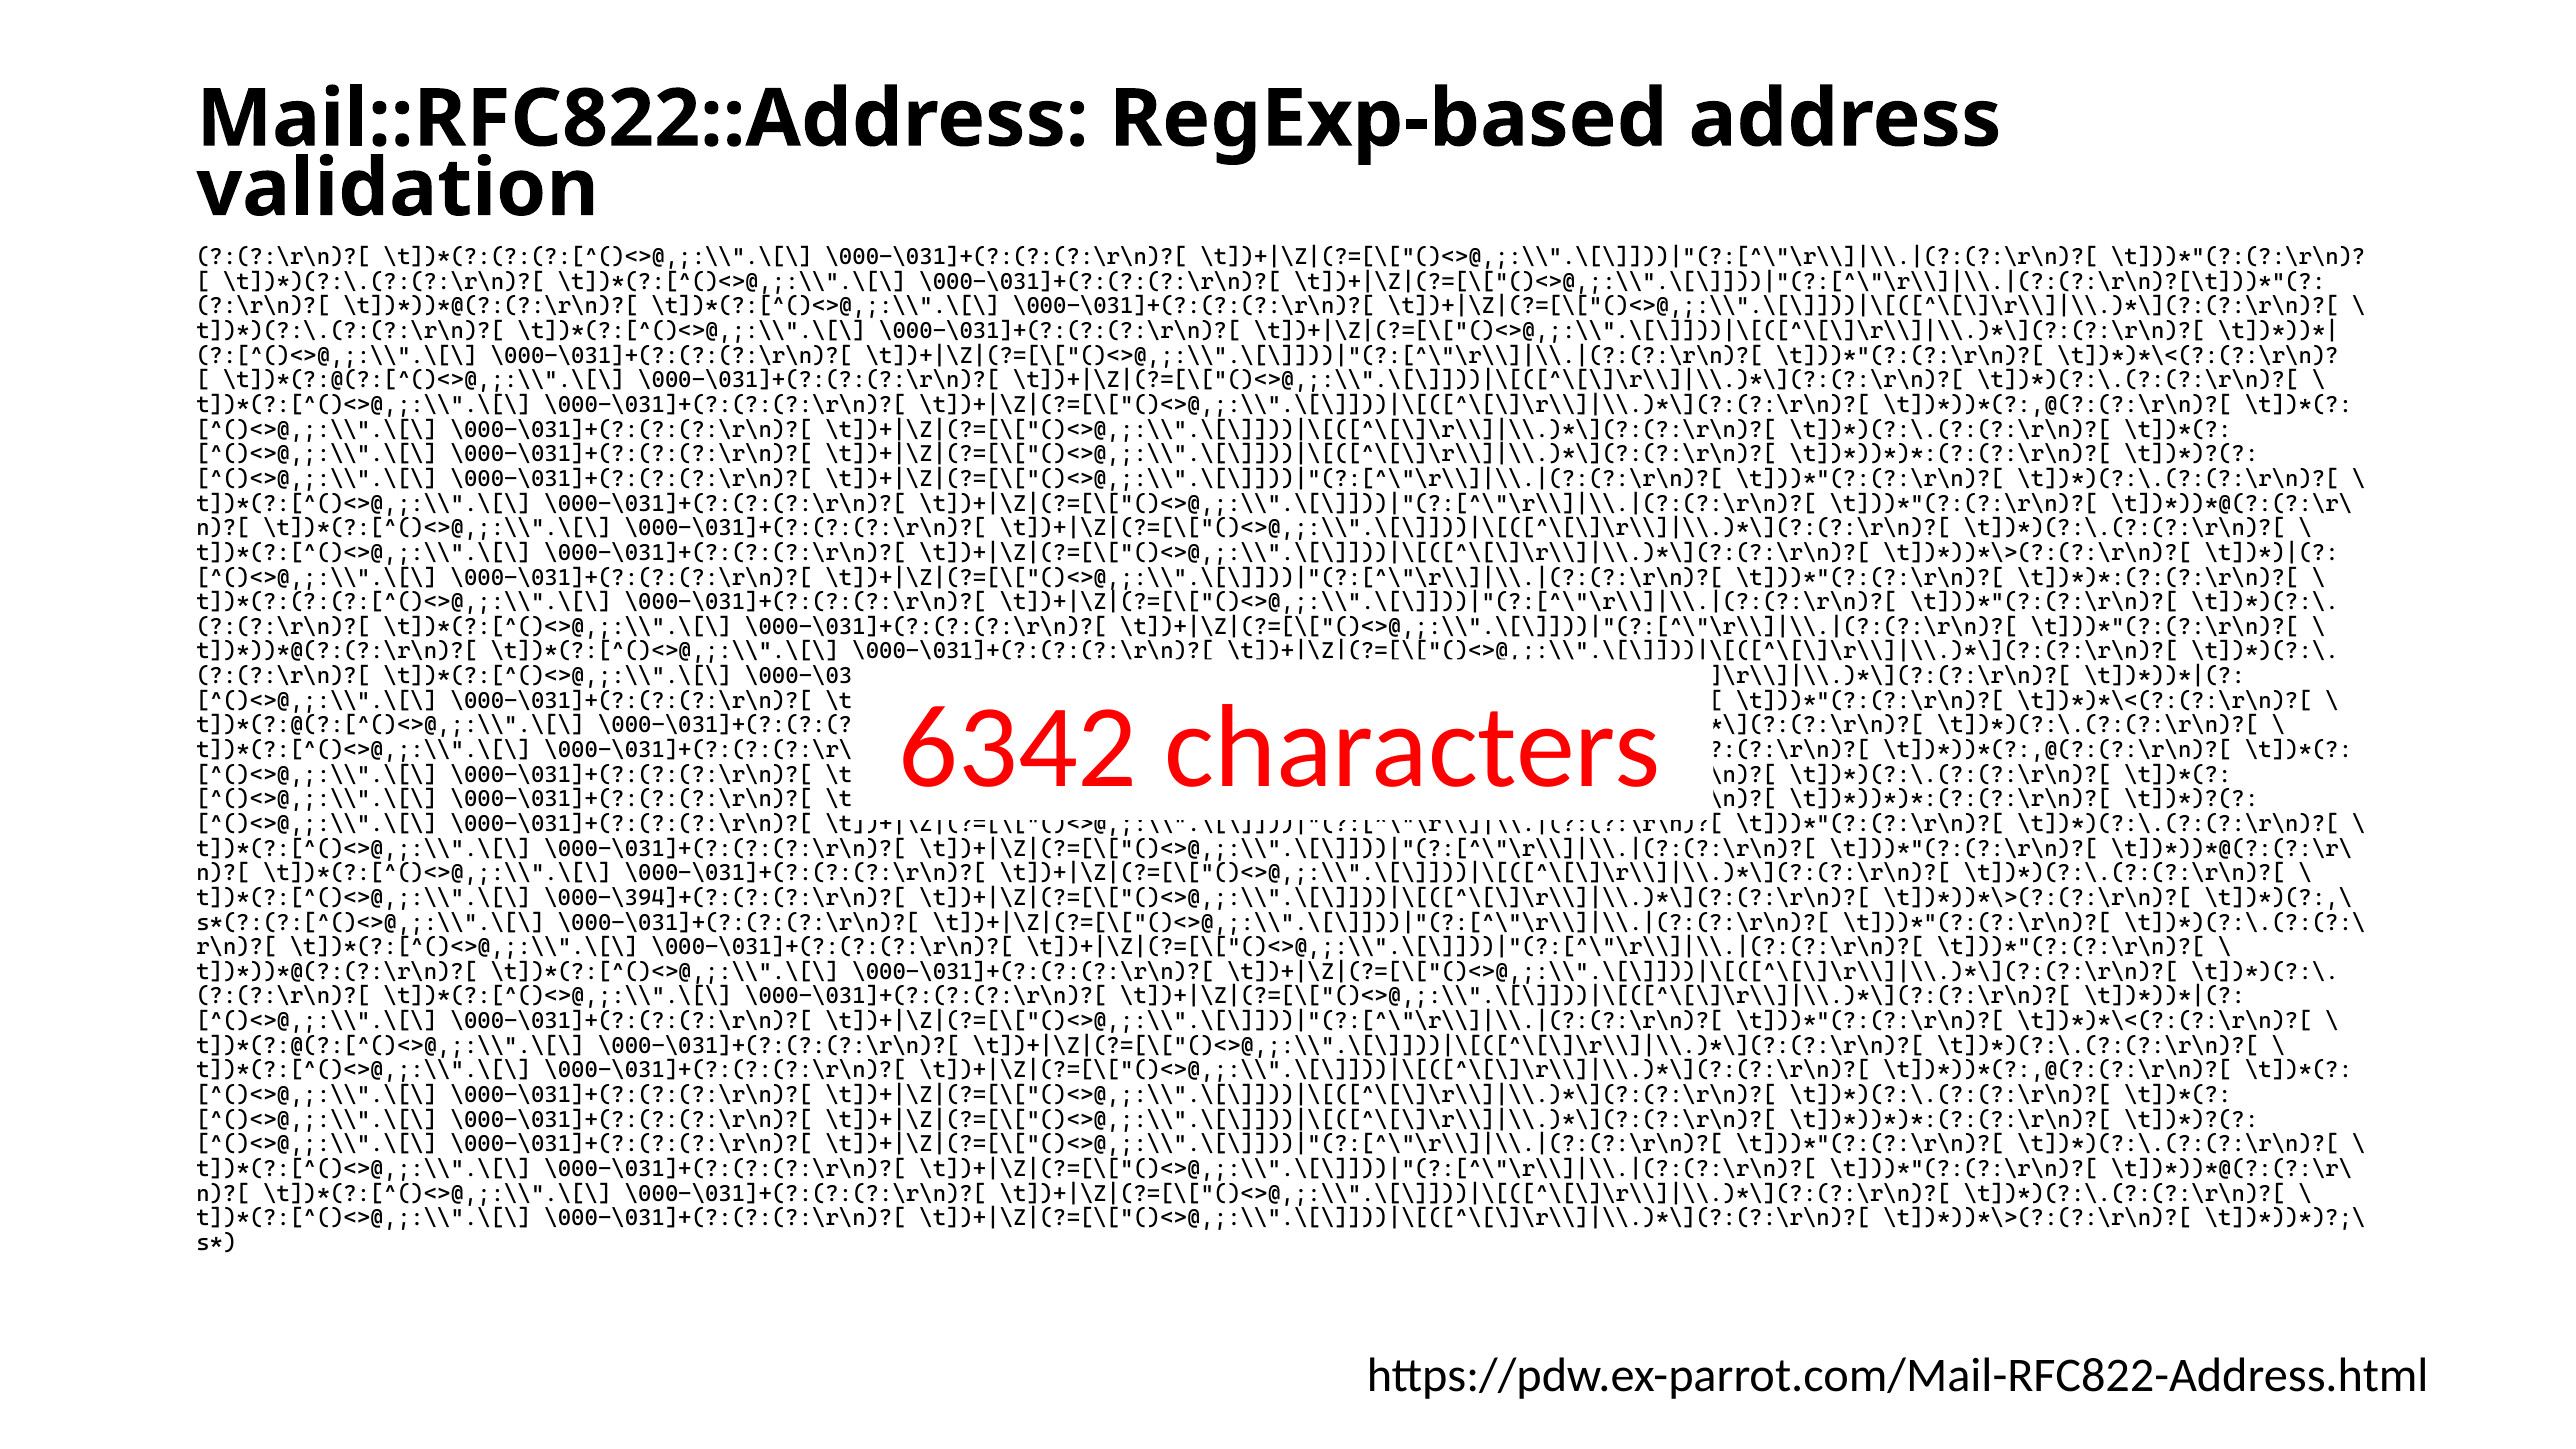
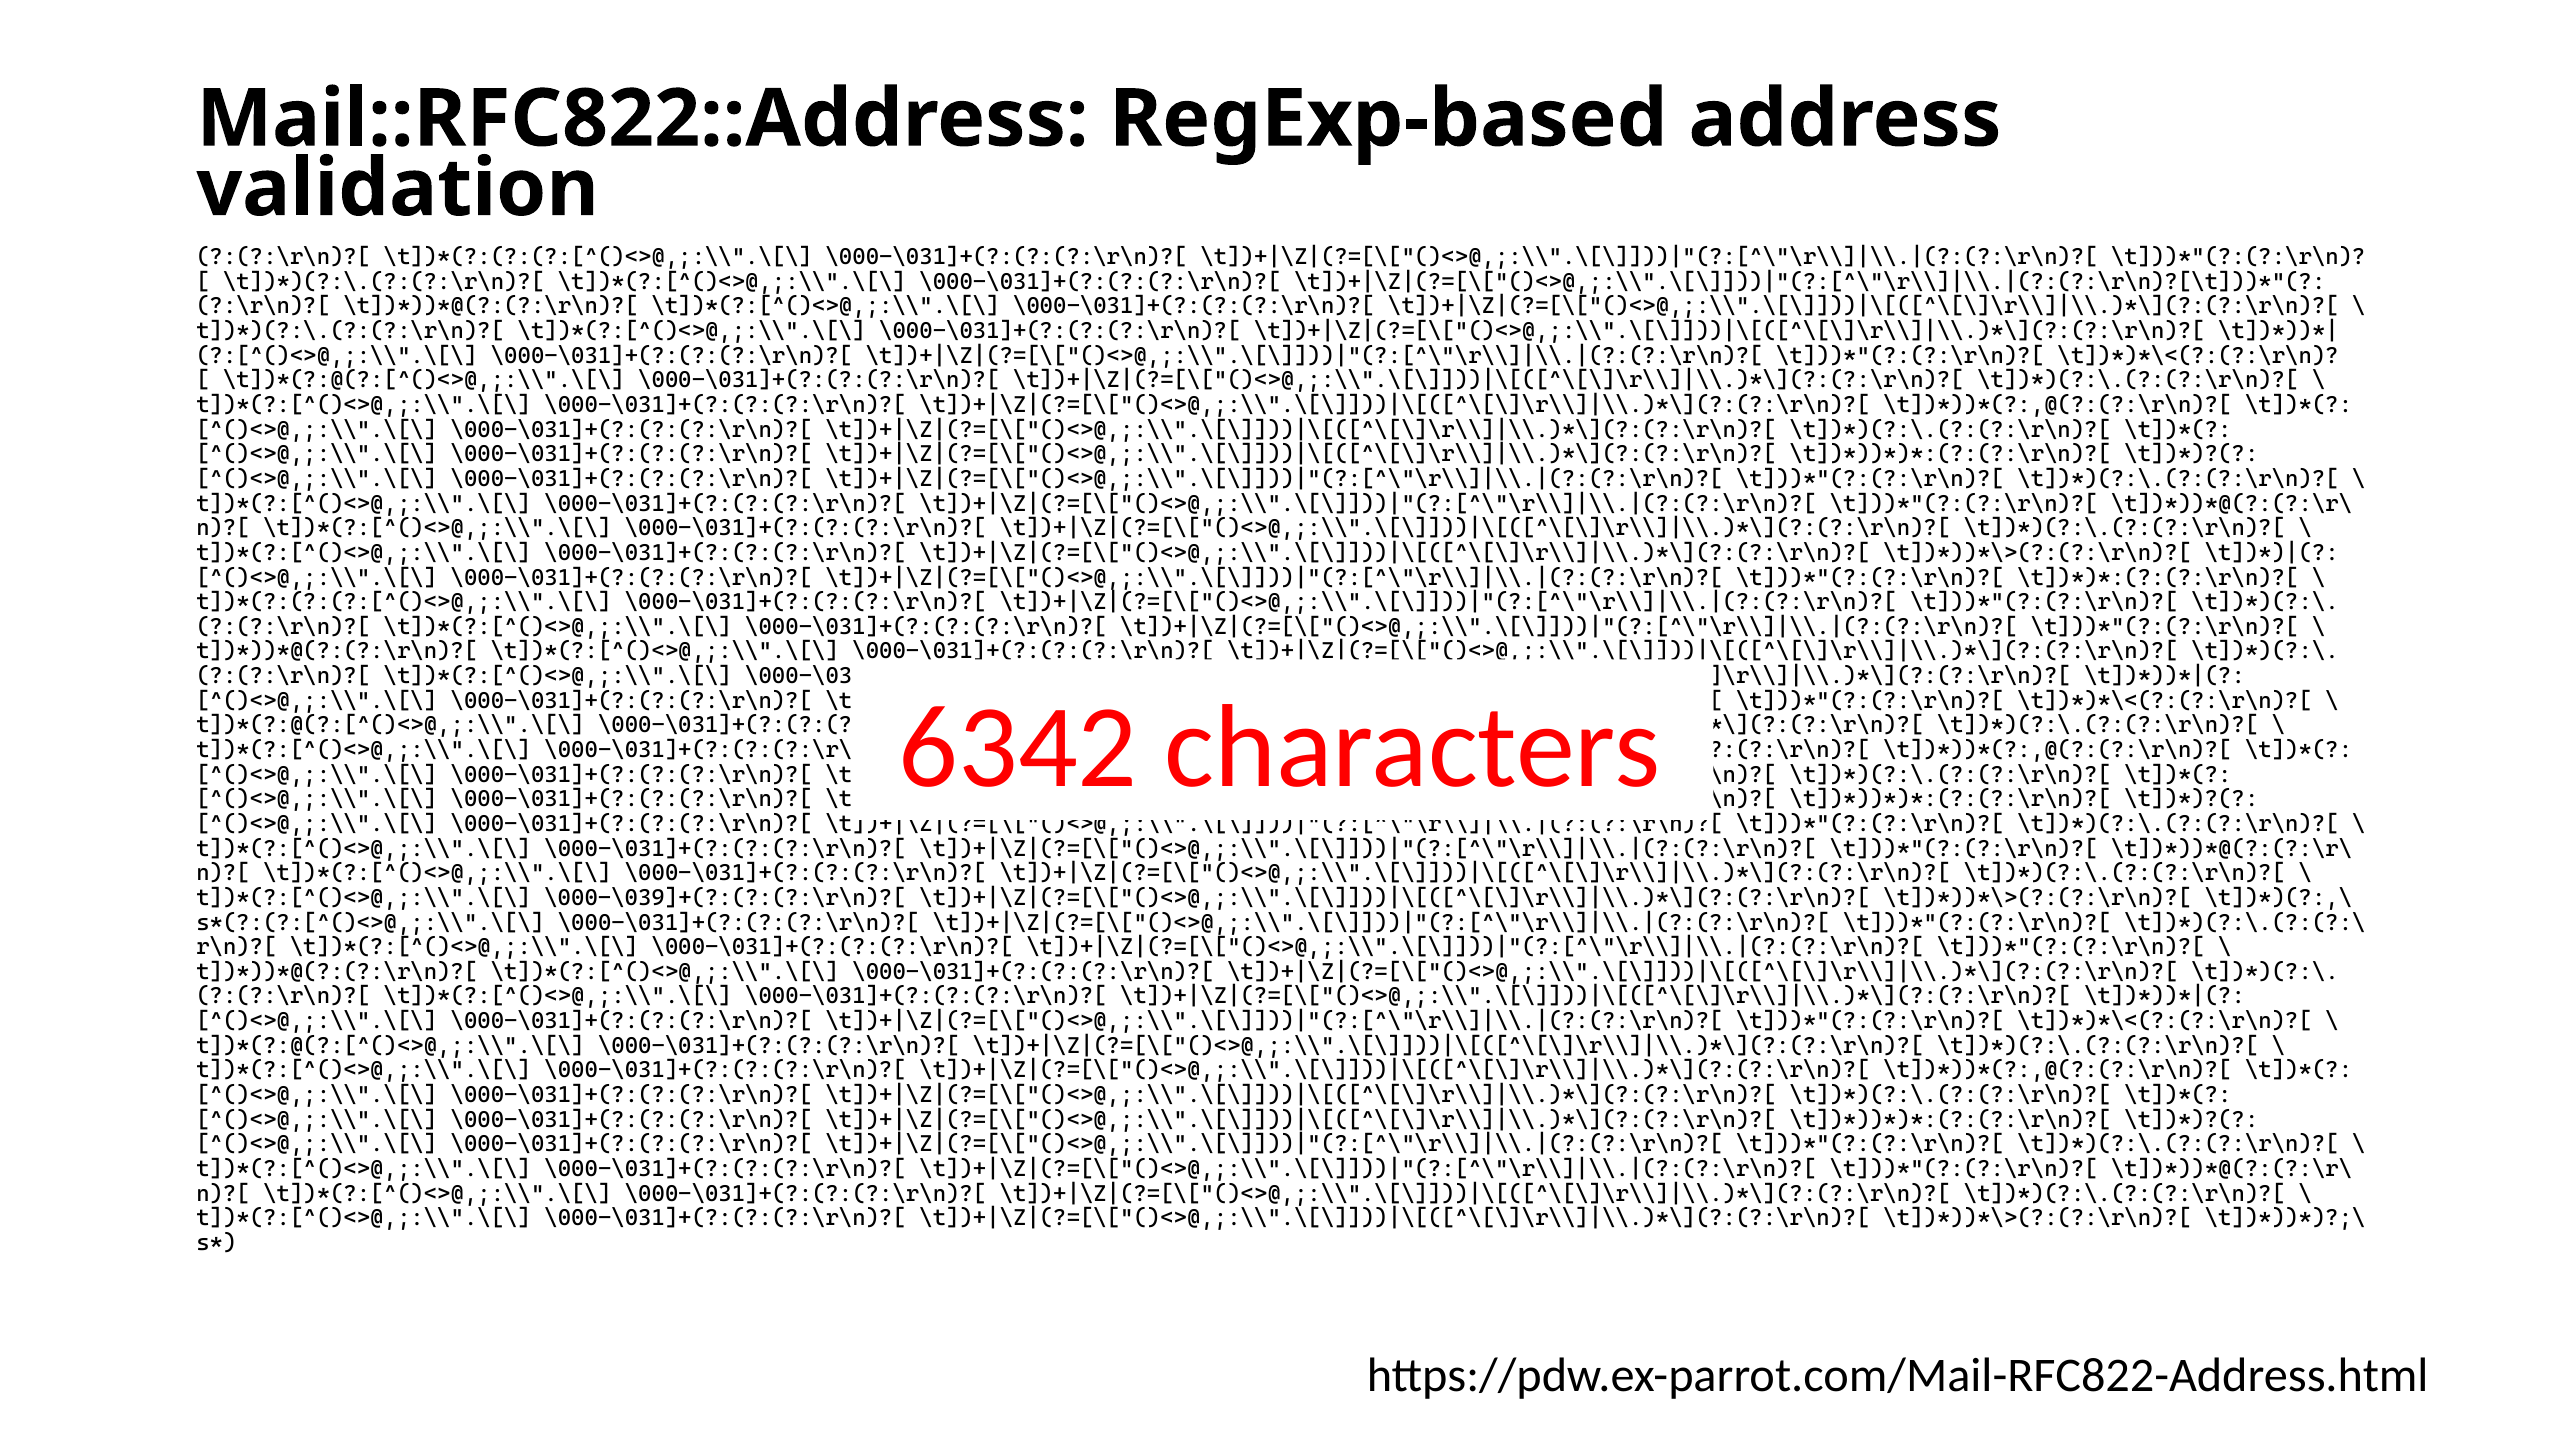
\000-\394]+(?:(?:(?:\r\n)?[: \000-\394]+(?:(?:(?:\r\n)?[ -> \000-\039]+(?:(?:(?:\r\n)?[
